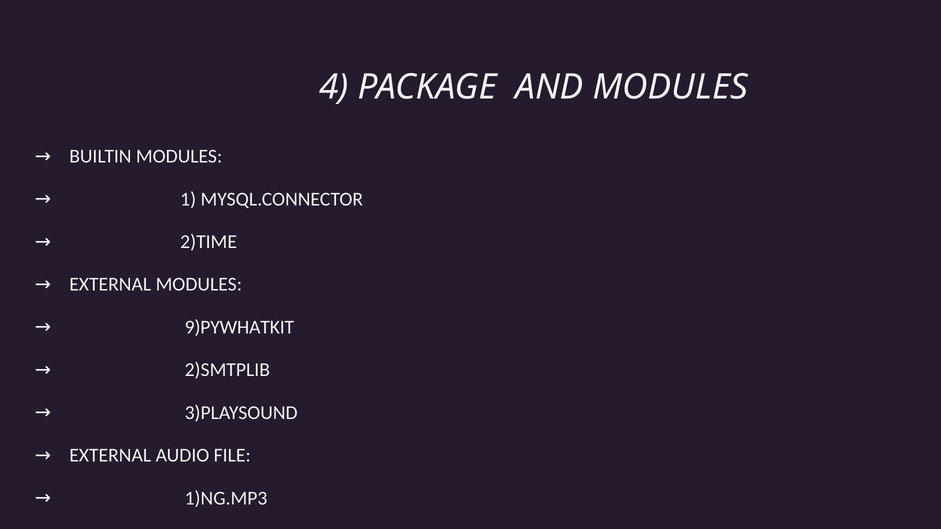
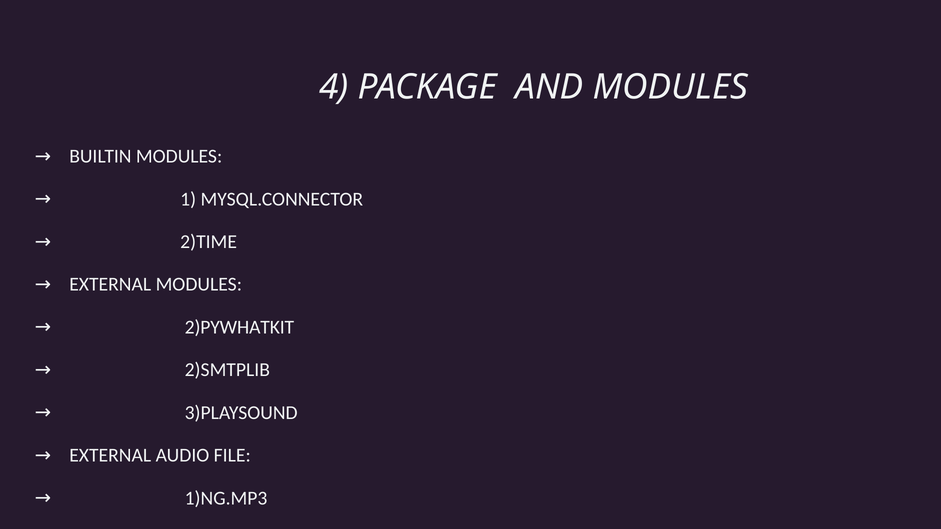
9)PYWHATKIT: 9)PYWHATKIT -> 2)PYWHATKIT
